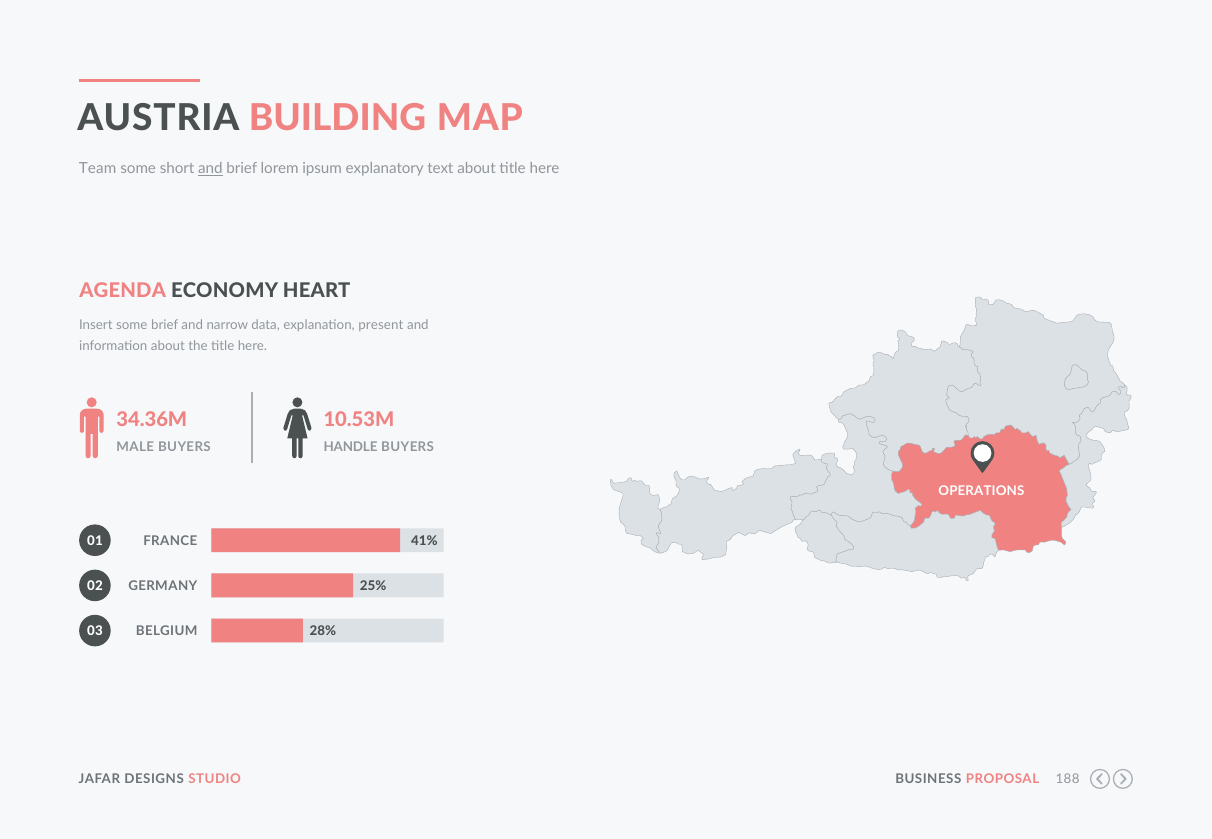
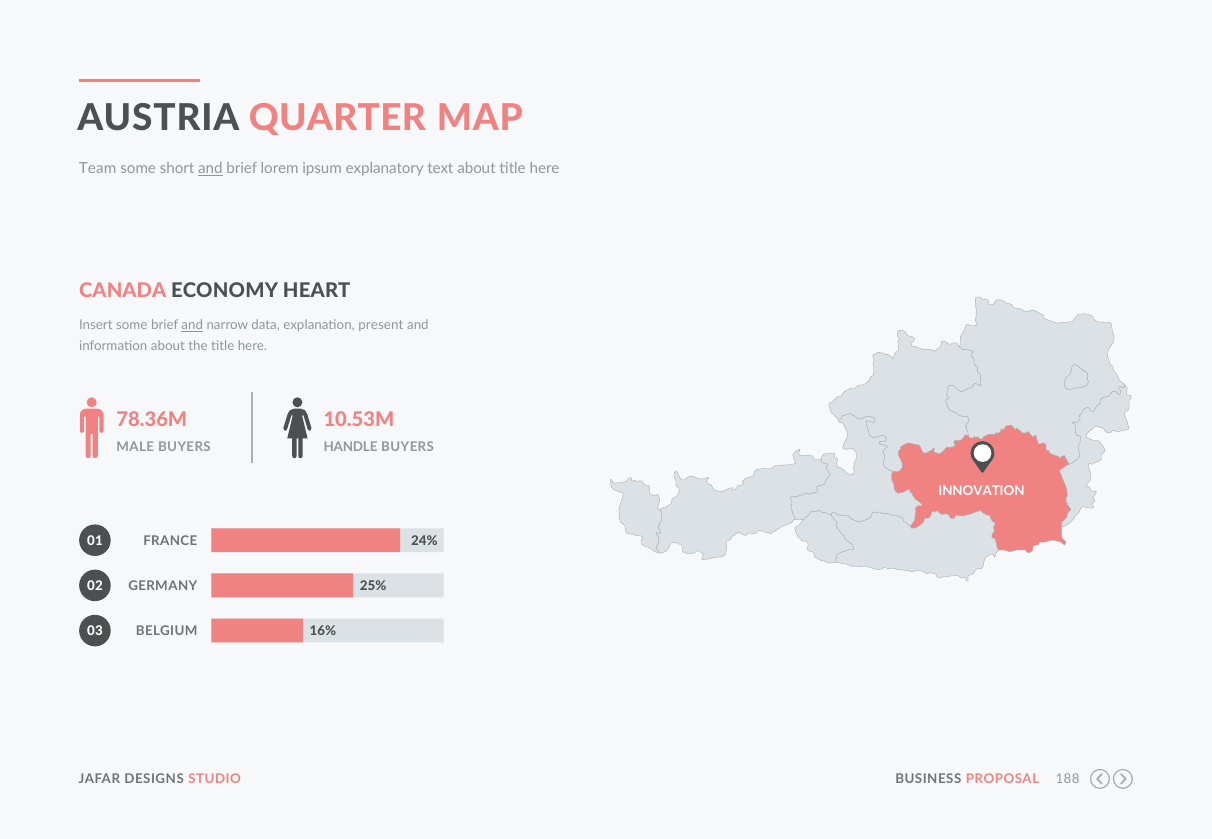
BUILDING: BUILDING -> QUARTER
AGENDA: AGENDA -> CANADA
and at (192, 325) underline: none -> present
34.36M: 34.36M -> 78.36M
OPERATIONS: OPERATIONS -> INNOVATION
41%: 41% -> 24%
28%: 28% -> 16%
